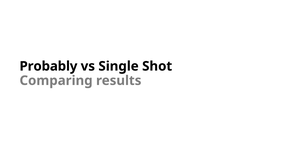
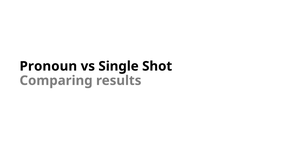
Probably: Probably -> Pronoun
